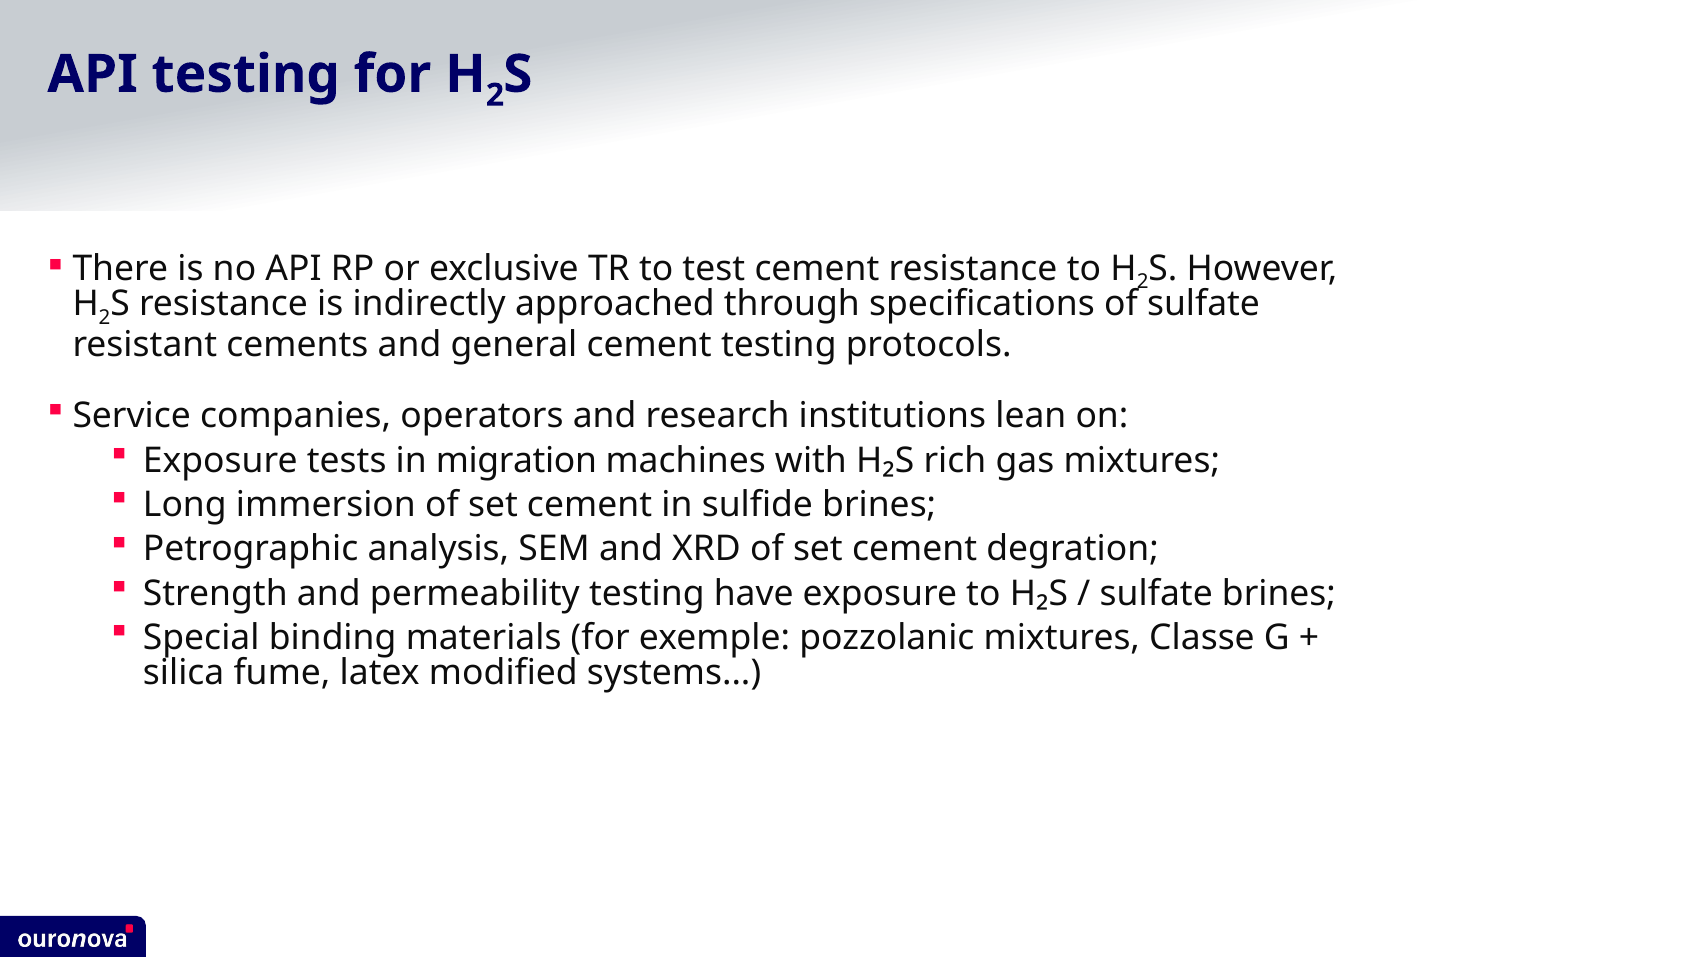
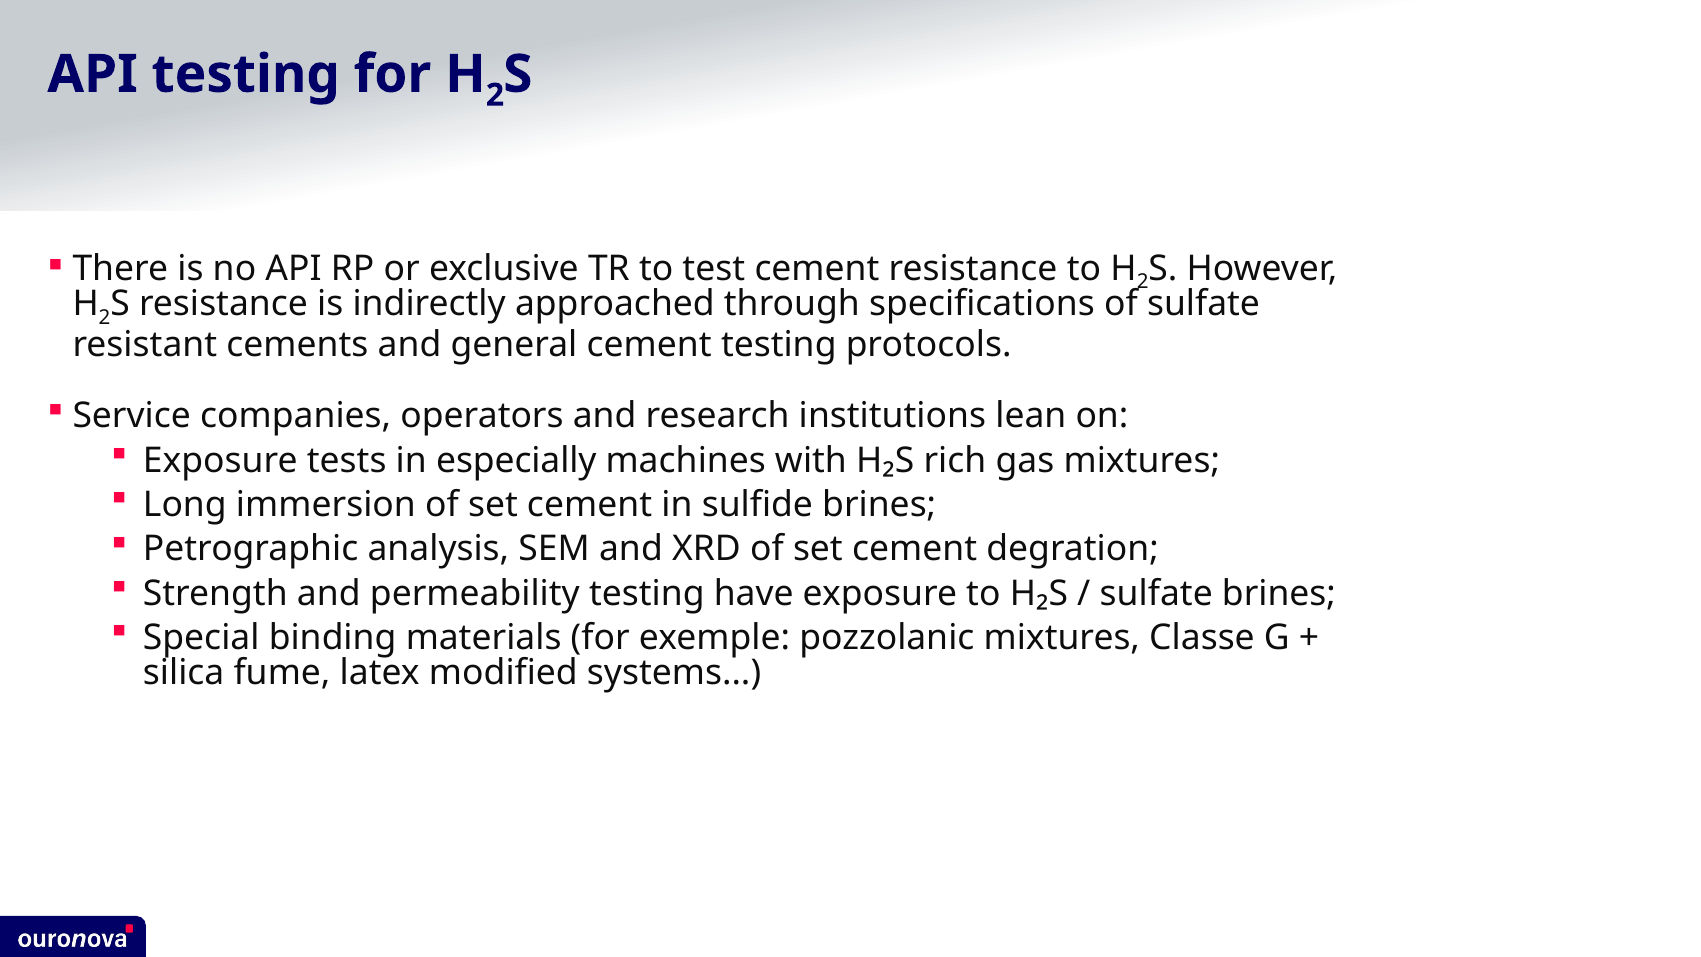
migration: migration -> especially
